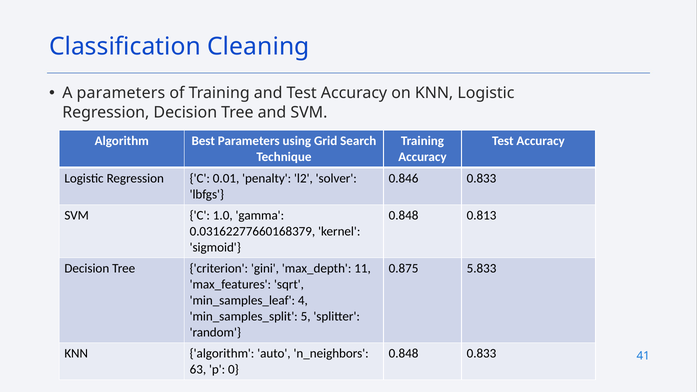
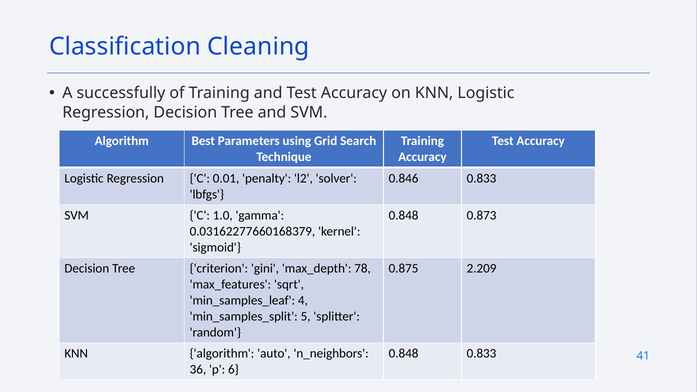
A parameters: parameters -> successfully
0.813: 0.813 -> 0.873
11: 11 -> 78
5.833: 5.833 -> 2.209
63: 63 -> 36
0: 0 -> 6
